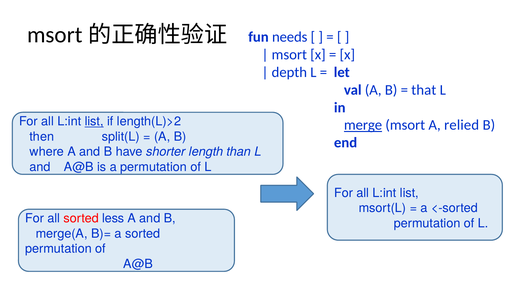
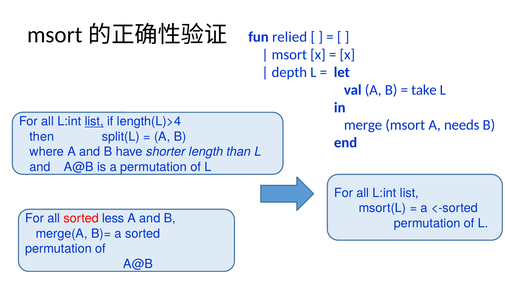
needs: needs -> relied
that: that -> take
length(L)>2: length(L)>2 -> length(L)>4
merge underline: present -> none
relied: relied -> needs
